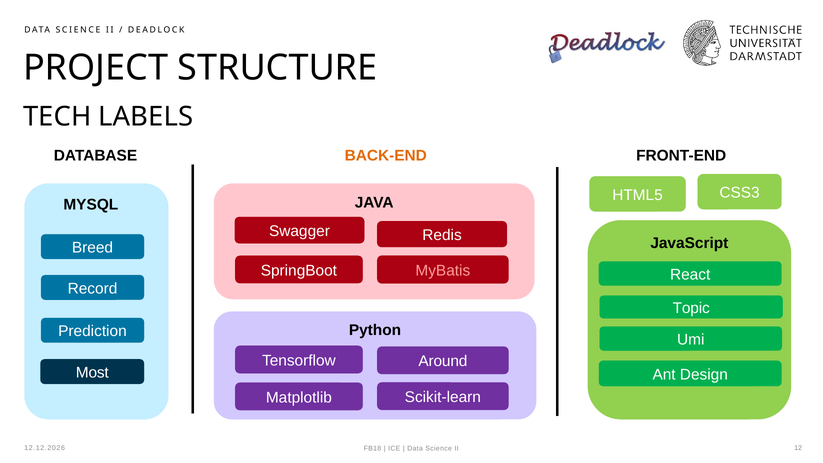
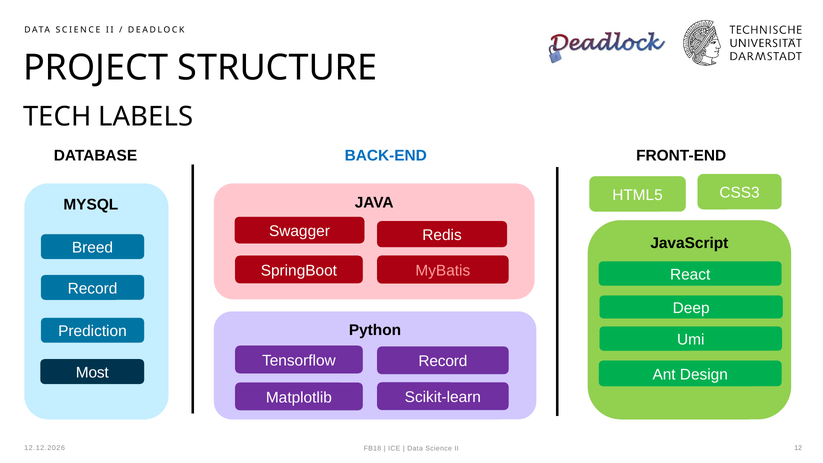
BACK-END colour: orange -> blue
Topic: Topic -> Deep
Tensorflow Around: Around -> Record
